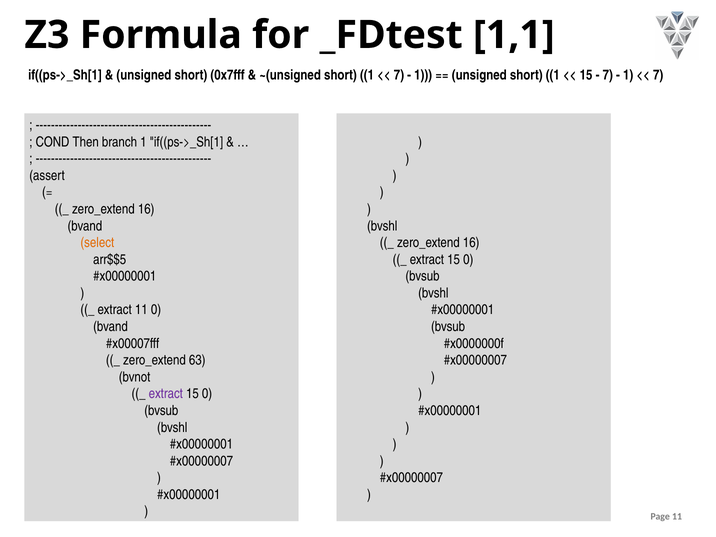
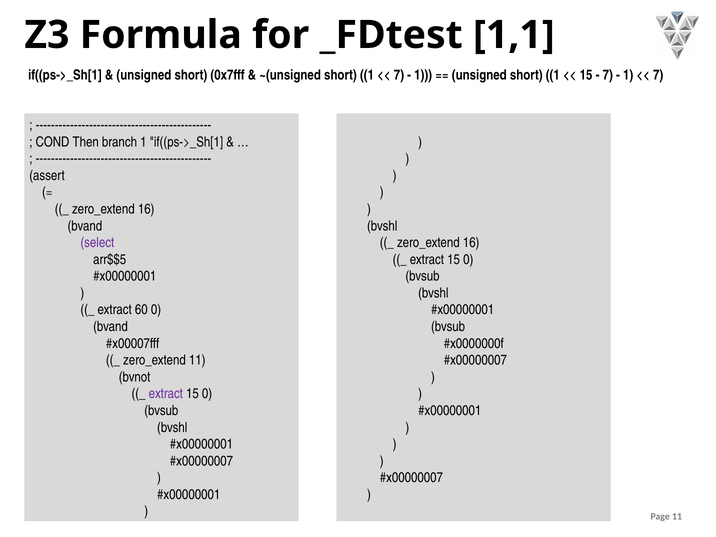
select colour: orange -> purple
extract 11: 11 -> 60
zero_extend 63: 63 -> 11
